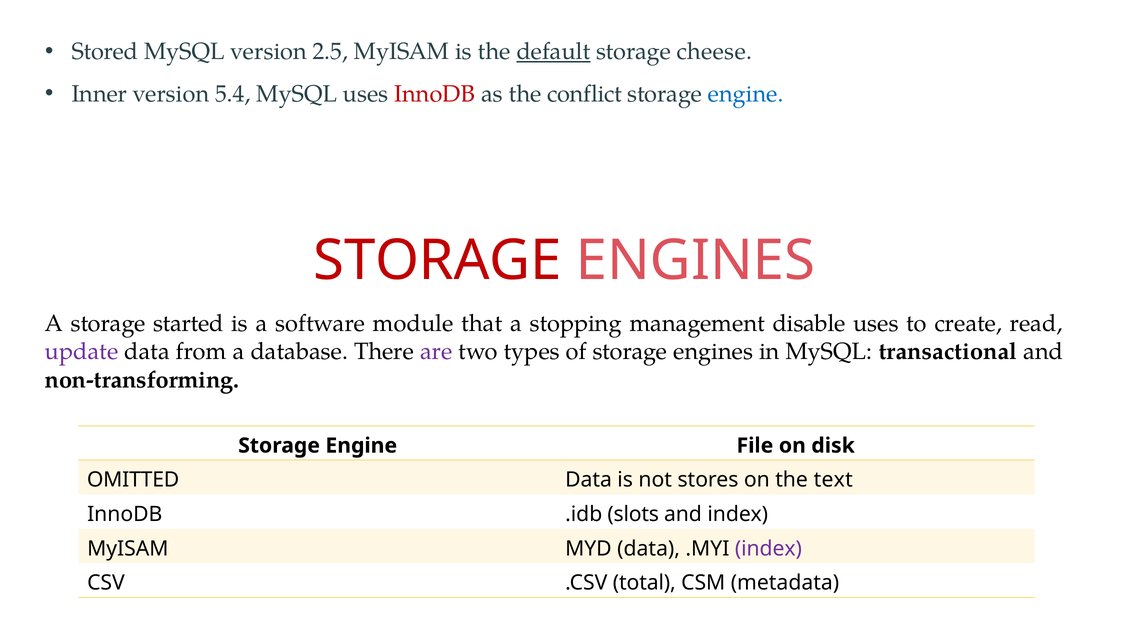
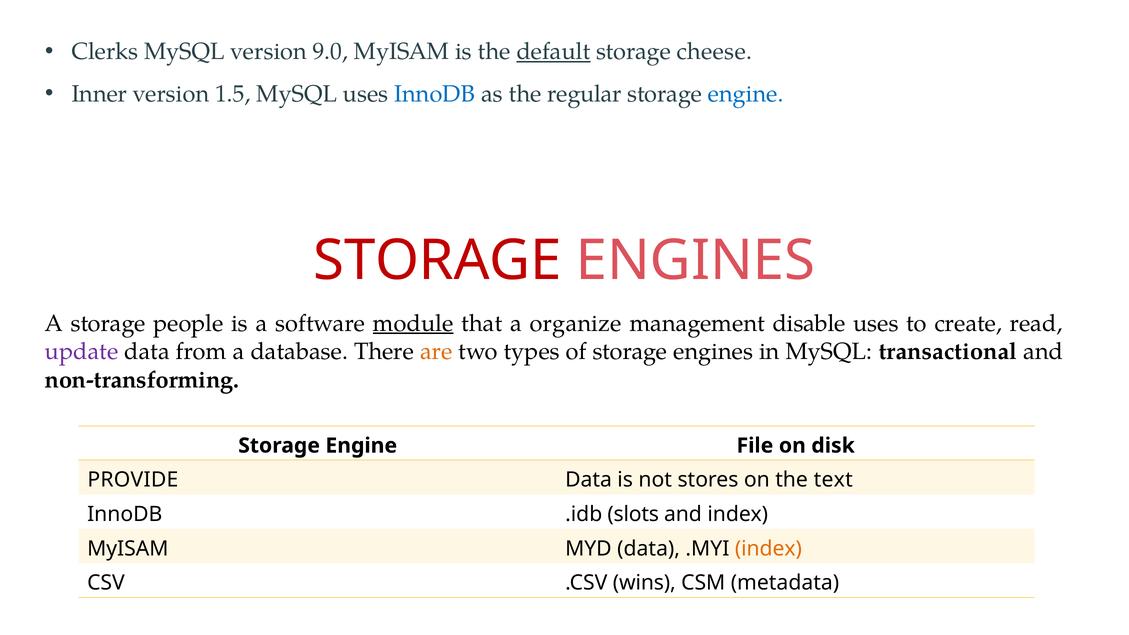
Stored: Stored -> Clerks
2.5: 2.5 -> 9.0
5.4: 5.4 -> 1.5
InnoDB at (435, 94) colour: red -> blue
conflict: conflict -> regular
started: started -> people
module underline: none -> present
stopping: stopping -> organize
are colour: purple -> orange
OMITTED: OMITTED -> PROVIDE
index at (768, 549) colour: purple -> orange
total: total -> wins
